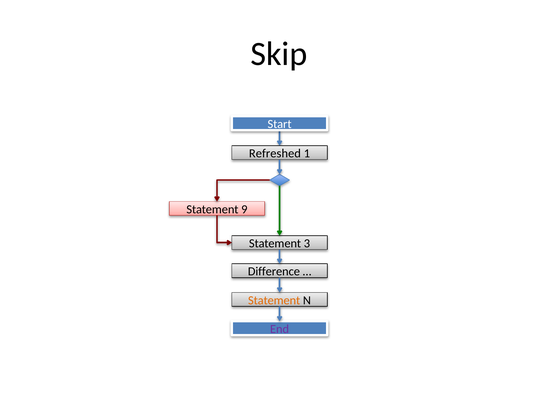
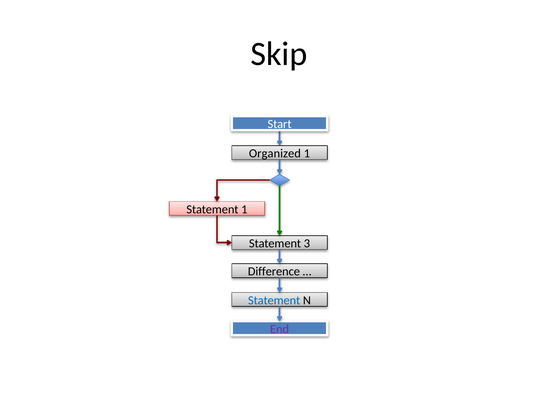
Refreshed: Refreshed -> Organized
9 at (244, 210): 9 -> 1
Statement at (274, 301) colour: orange -> blue
